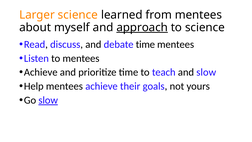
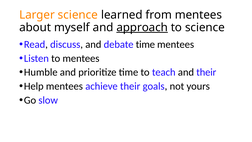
Achieve at (41, 72): Achieve -> Humble
and slow: slow -> their
slow at (48, 100) underline: present -> none
